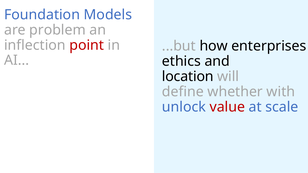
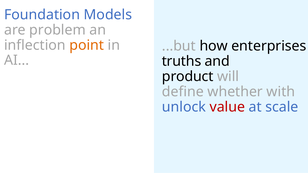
point colour: red -> orange
ethics: ethics -> truths
location: location -> product
